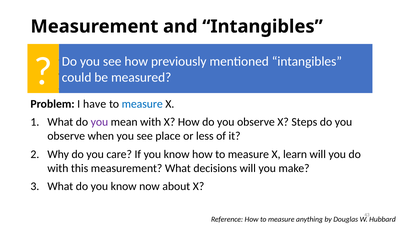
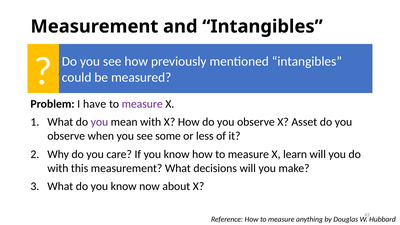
measure at (142, 104) colour: blue -> purple
X Steps: Steps -> Asset
place: place -> some
